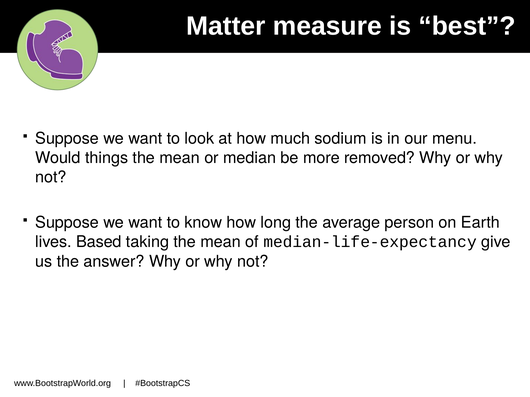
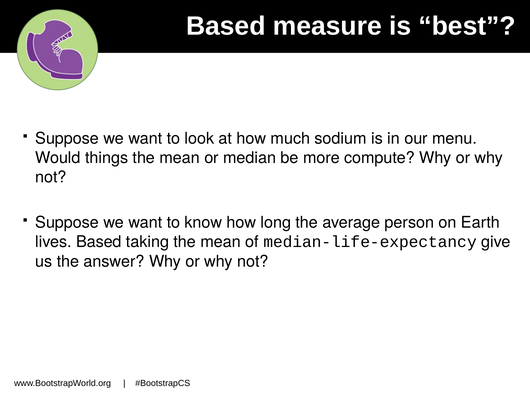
Matter at (226, 26): Matter -> Based
removed: removed -> compute
